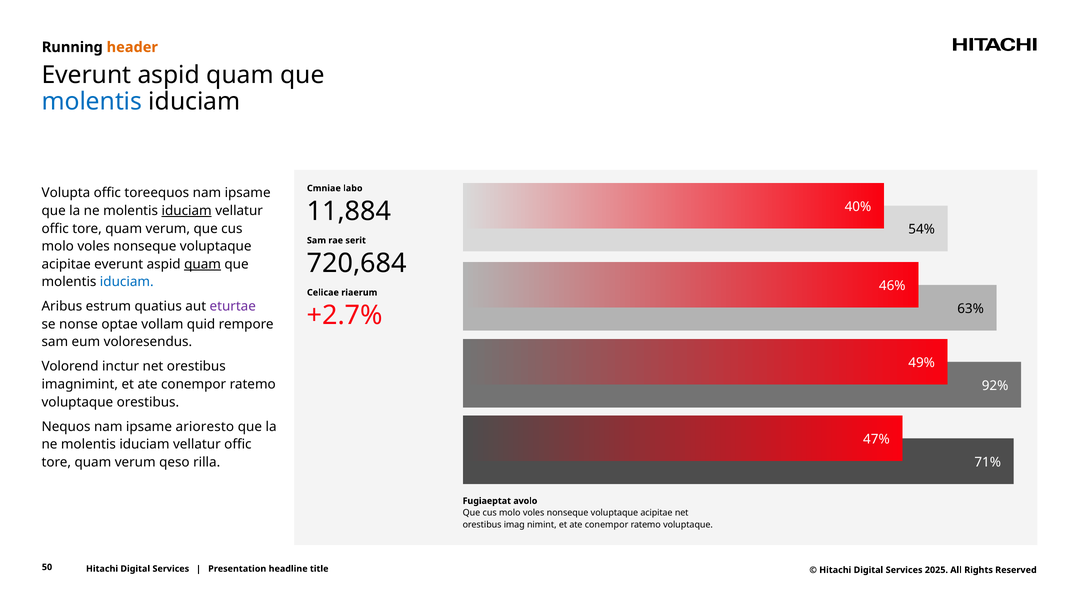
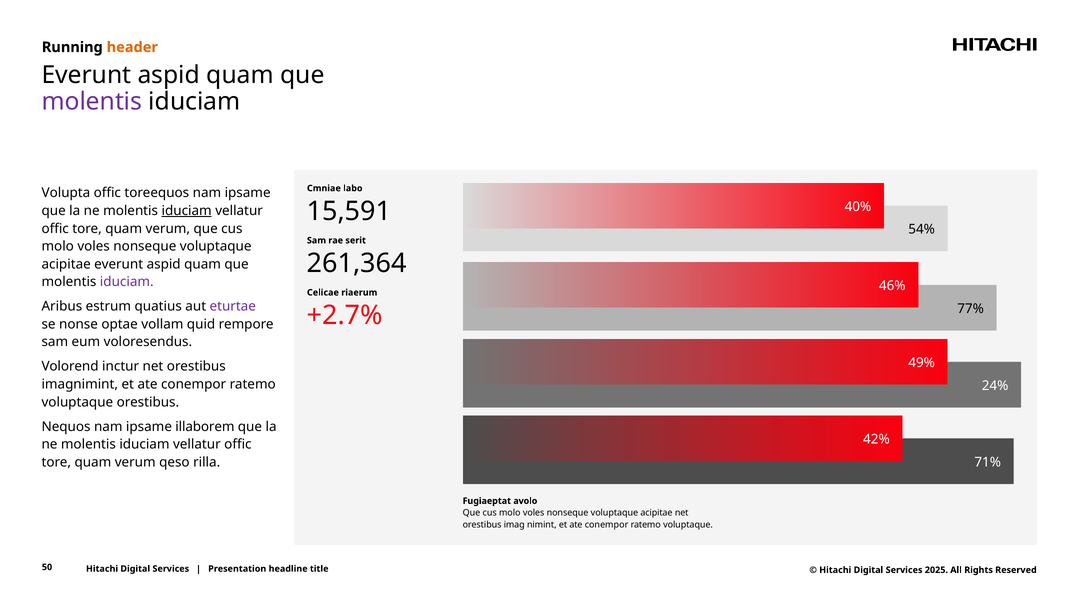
molentis at (92, 102) colour: blue -> purple
11,884: 11,884 -> 15,591
720,684: 720,684 -> 261,364
quam at (203, 264) underline: present -> none
iduciam at (127, 282) colour: blue -> purple
63%: 63% -> 77%
92%: 92% -> 24%
arioresto: arioresto -> illaborem
47%: 47% -> 42%
